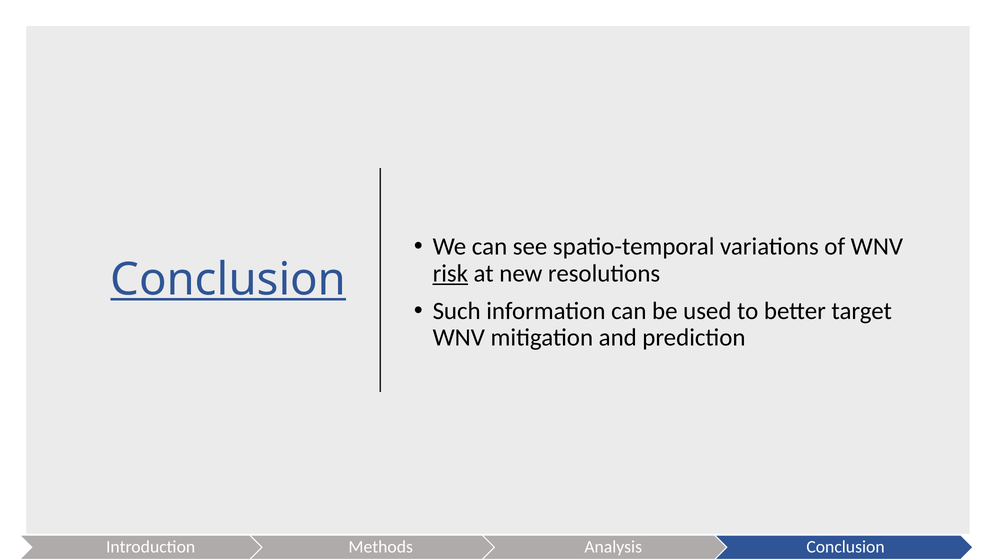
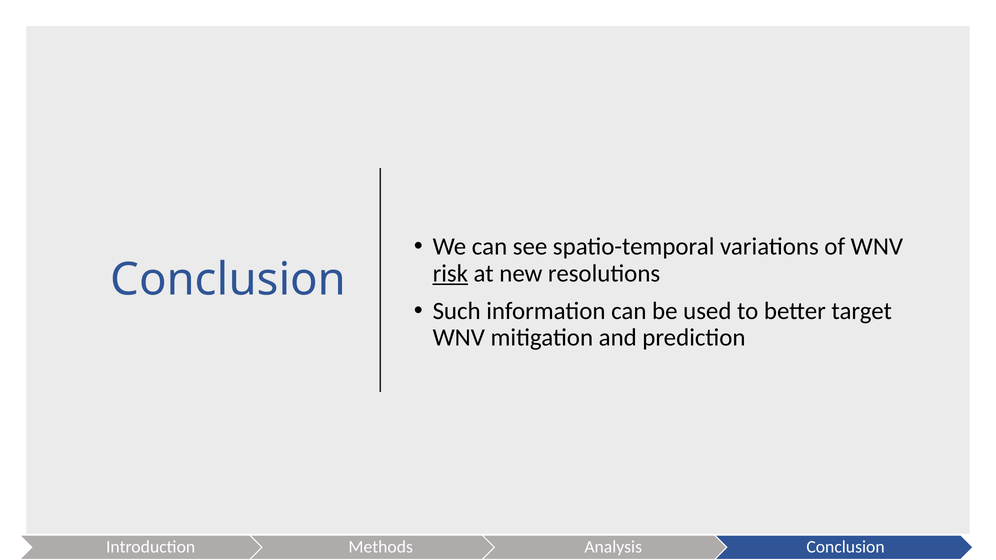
Conclusion at (228, 280) underline: present -> none
